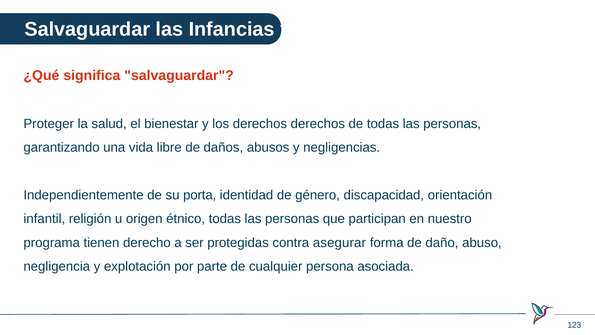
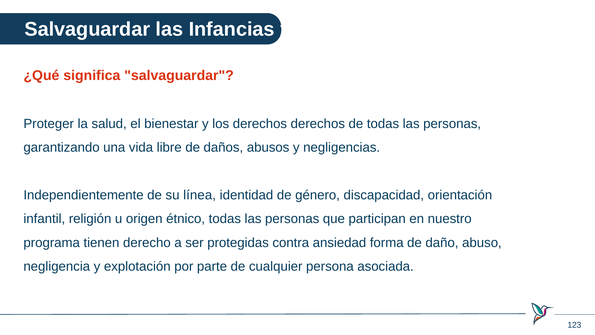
porta: porta -> línea
asegurar: asegurar -> ansiedad
